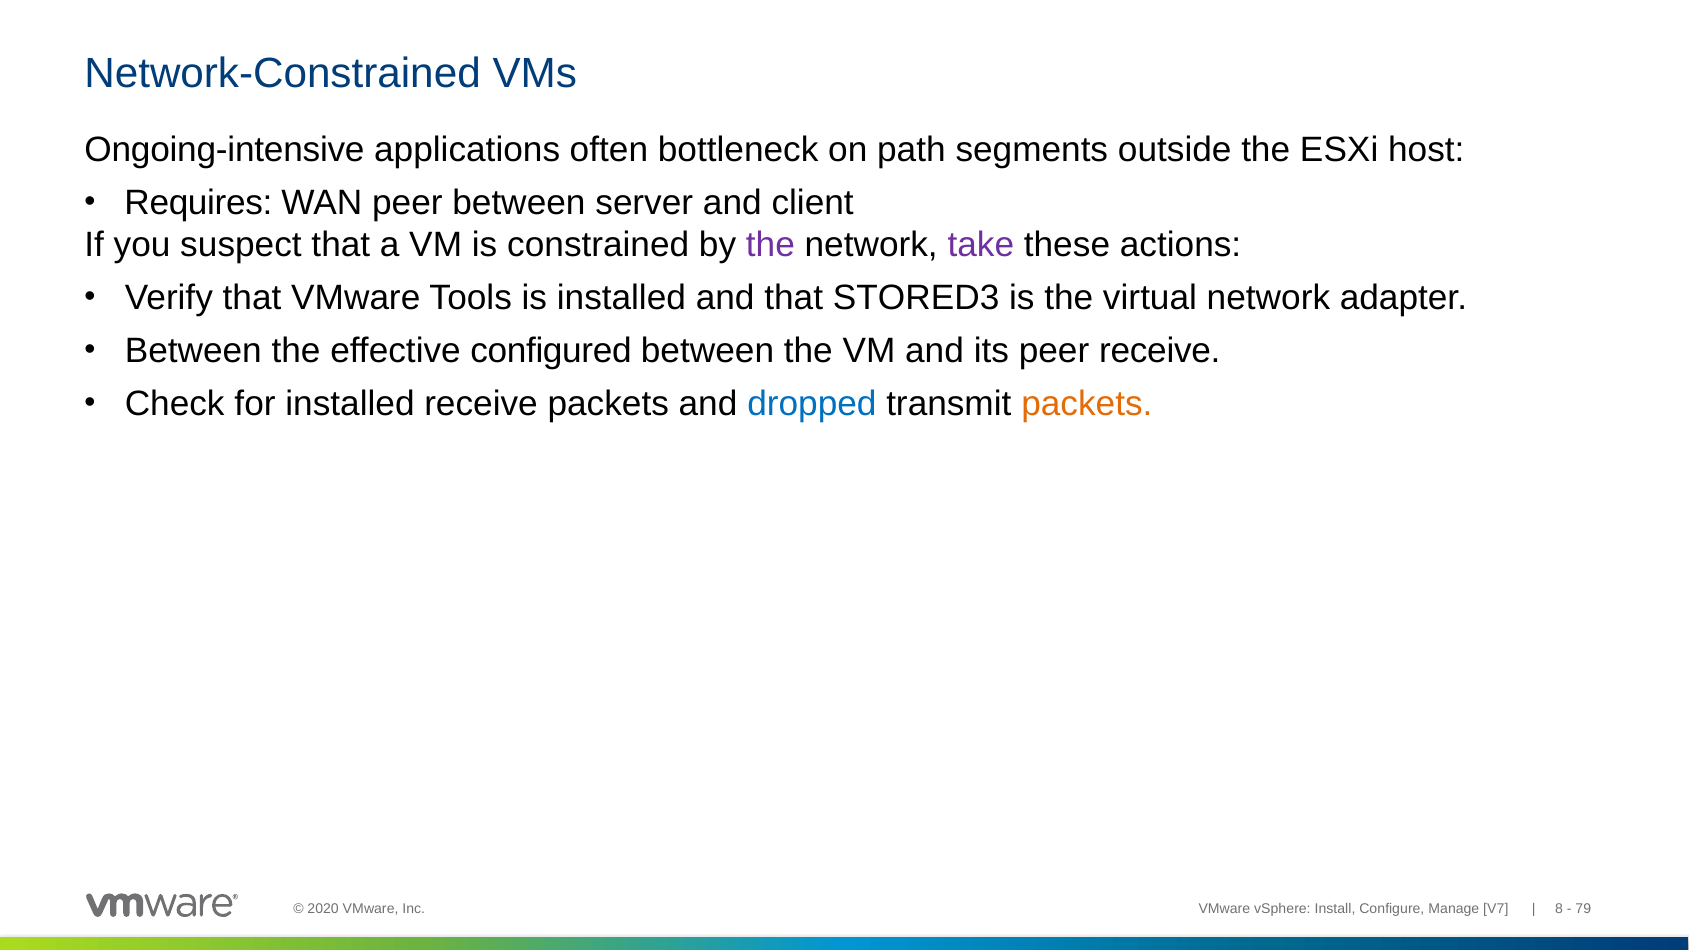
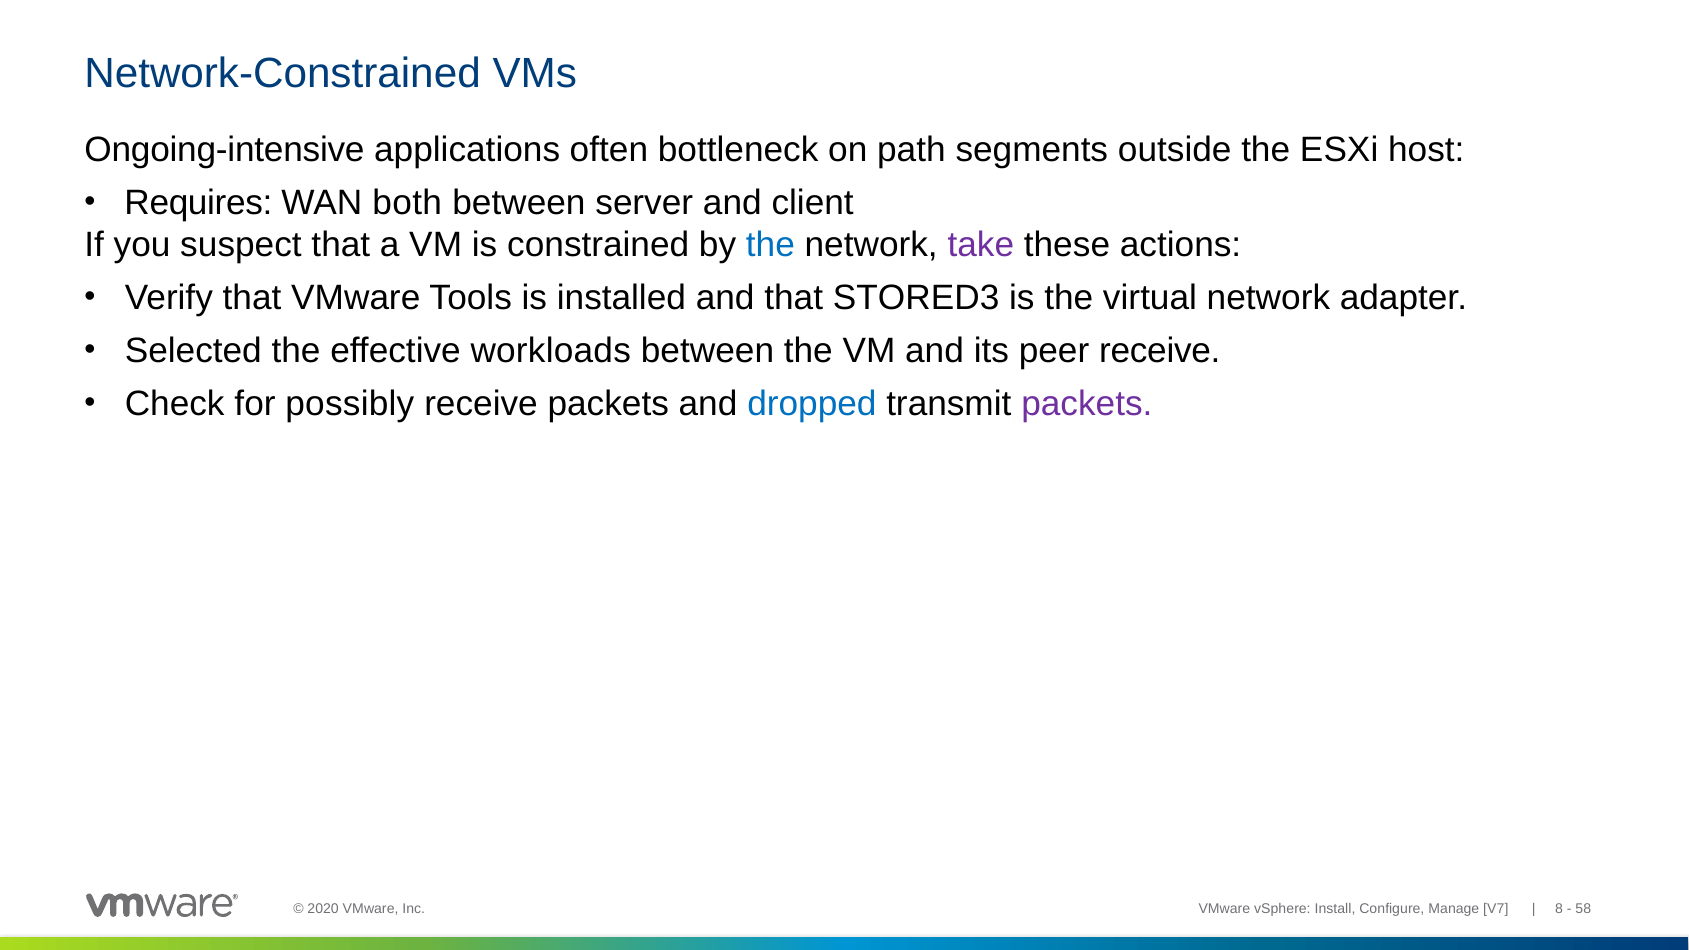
WAN peer: peer -> both
the at (770, 245) colour: purple -> blue
Between at (193, 351): Between -> Selected
configured: configured -> workloads
for installed: installed -> possibly
packets at (1087, 404) colour: orange -> purple
79: 79 -> 58
